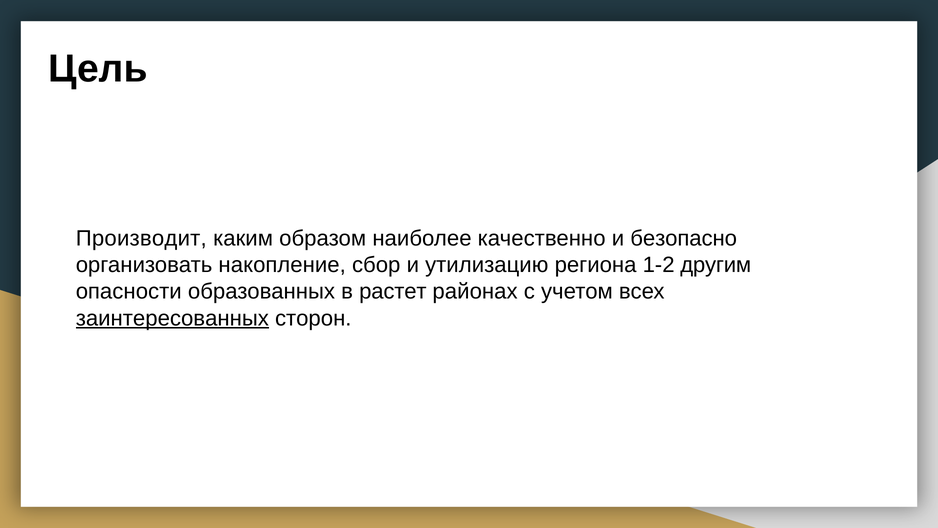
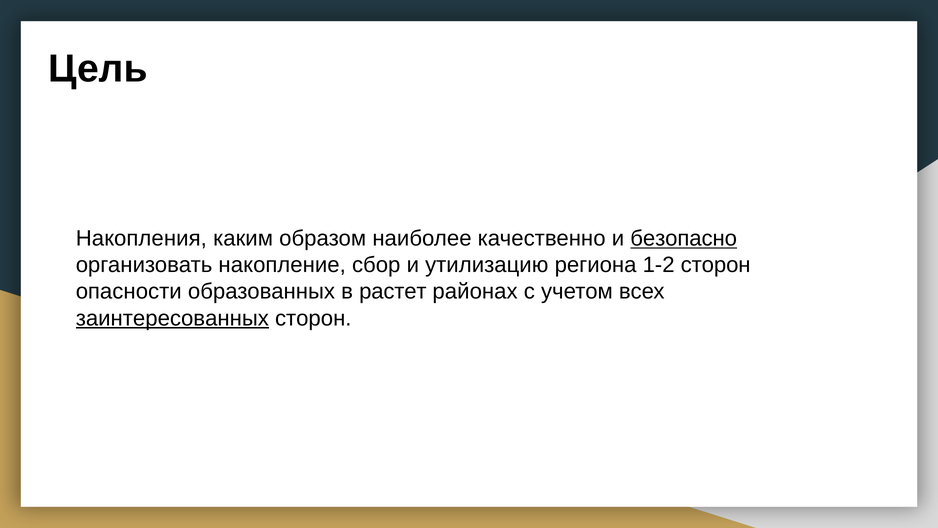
Производит: Производит -> Накопления
безопасно underline: none -> present
1-2 другим: другим -> сторон
